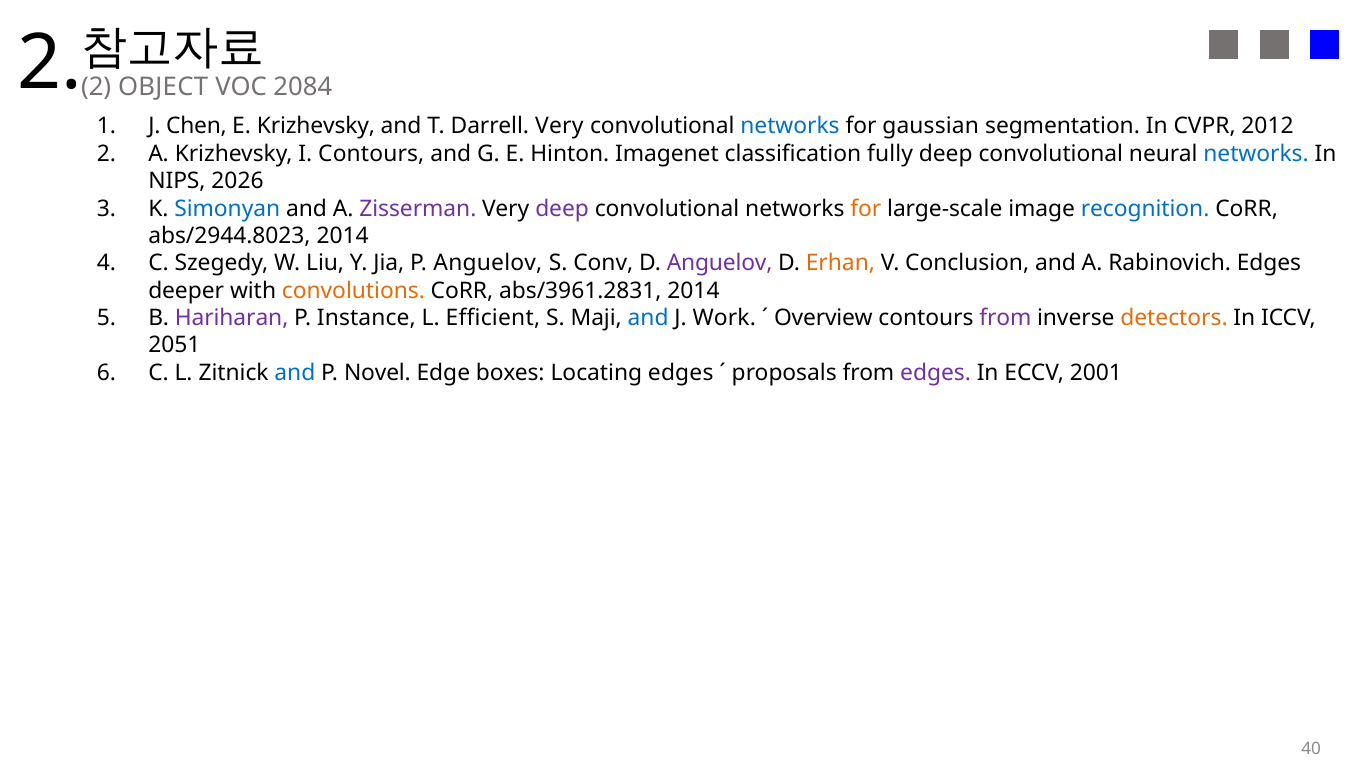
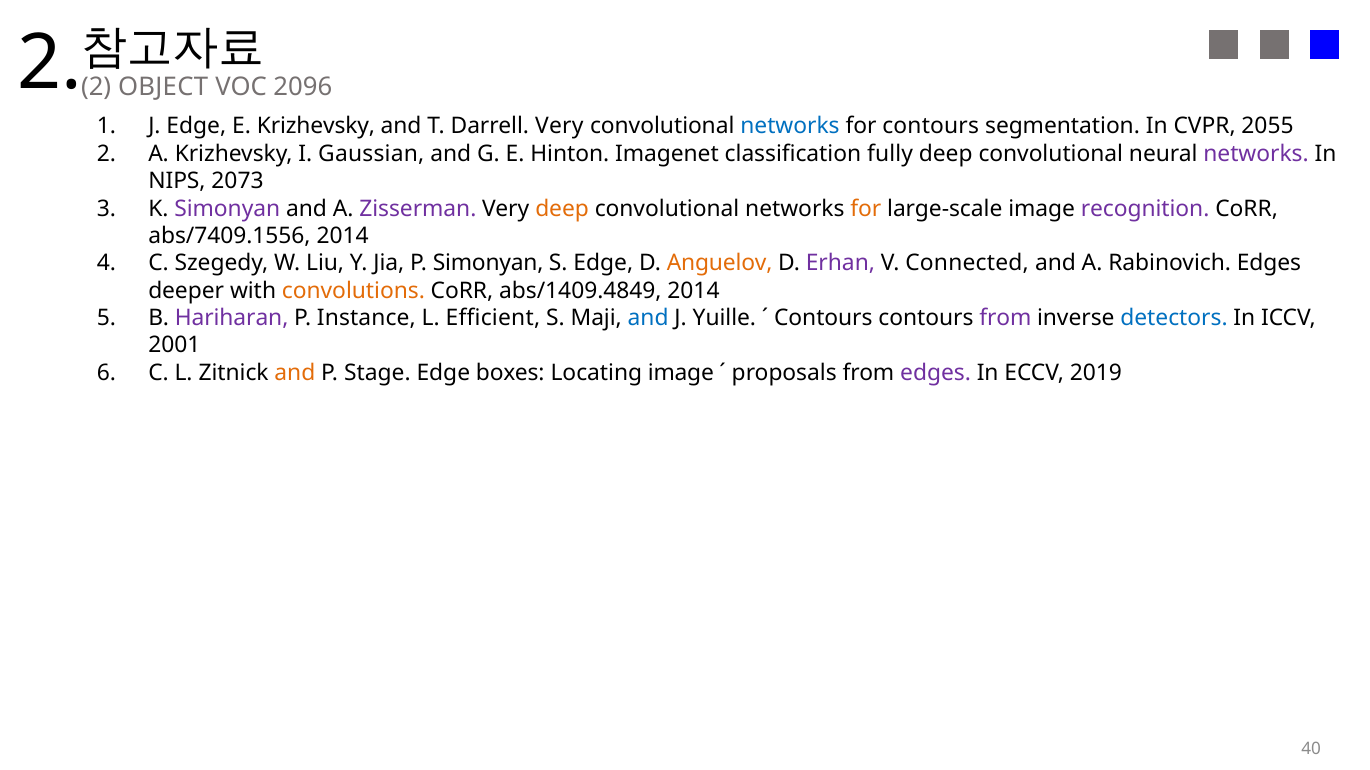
2084: 2084 -> 2096
J Chen: Chen -> Edge
for gaussian: gaussian -> contours
2012: 2012 -> 2055
I Contours: Contours -> Gaussian
networks at (1256, 154) colour: blue -> purple
2026: 2026 -> 2073
Simonyan at (227, 209) colour: blue -> purple
deep at (562, 209) colour: purple -> orange
recognition colour: blue -> purple
abs/2944.8023: abs/2944.8023 -> abs/7409.1556
P Anguelov: Anguelov -> Simonyan
S Conv: Conv -> Edge
Anguelov at (720, 263) colour: purple -> orange
Erhan colour: orange -> purple
Conclusion: Conclusion -> Connected
abs/3961.2831: abs/3961.2831 -> abs/1409.4849
Work: Work -> Yuille
Overview at (823, 318): Overview -> Contours
detectors colour: orange -> blue
2051: 2051 -> 2001
and at (295, 373) colour: blue -> orange
Novel: Novel -> Stage
Locating edges: edges -> image
2001: 2001 -> 2019
